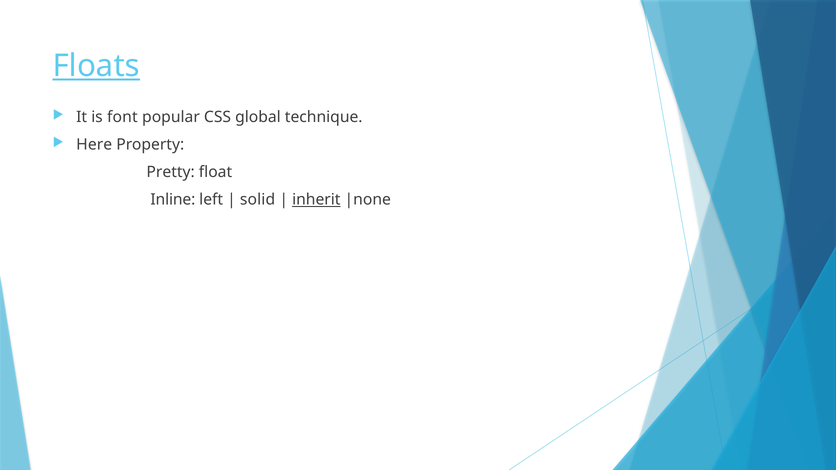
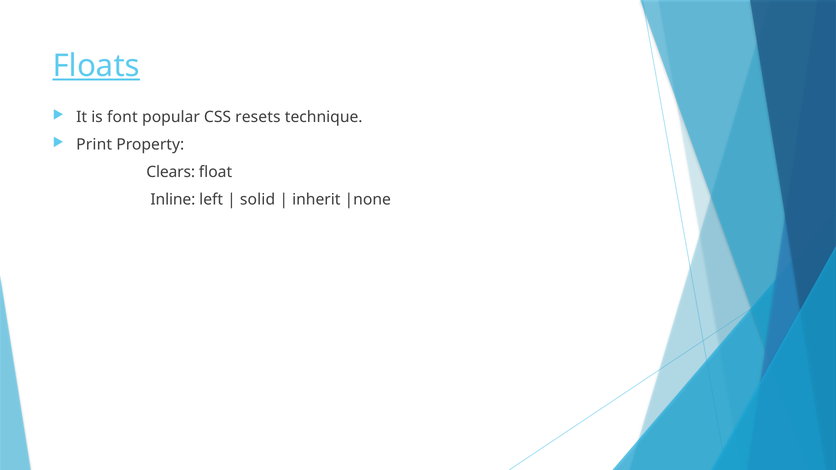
global: global -> resets
Here: Here -> Print
Pretty: Pretty -> Clears
inherit underline: present -> none
